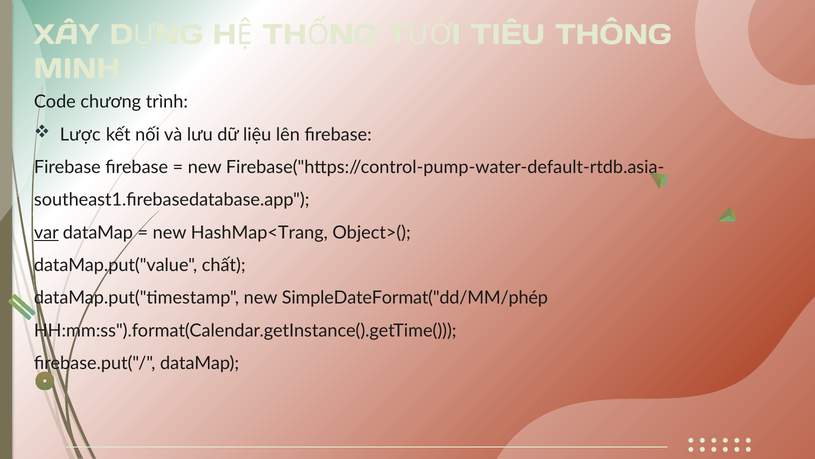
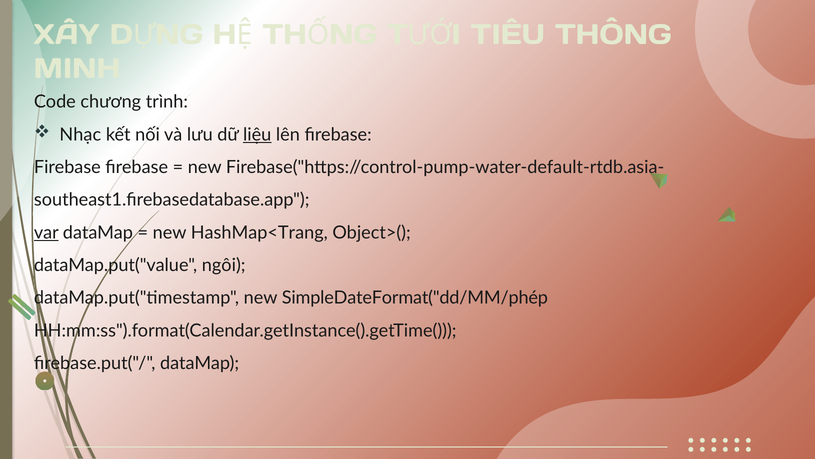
Lược: Lược -> Nhạc
liệu underline: none -> present
chất: chất -> ngôi
